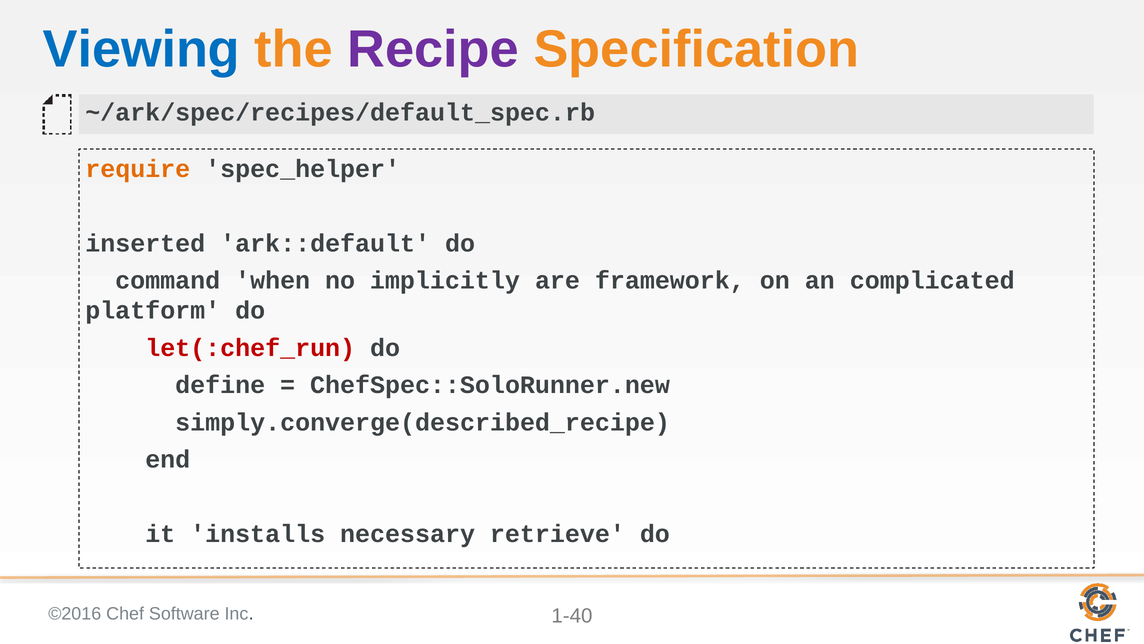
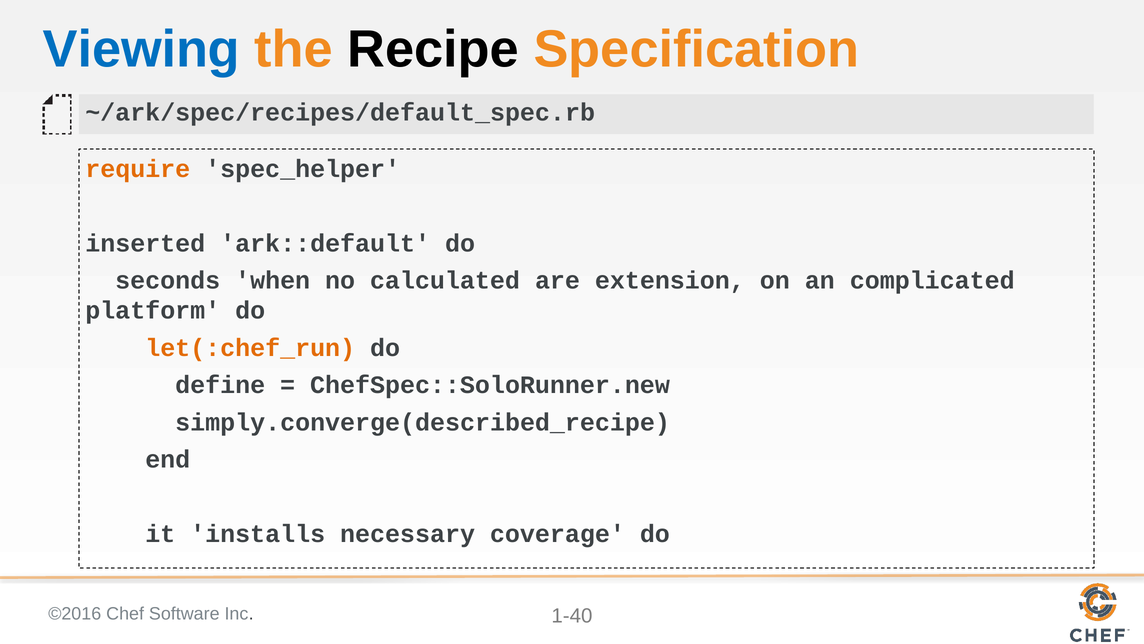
Recipe colour: purple -> black
command: command -> seconds
implicitly: implicitly -> calculated
framework: framework -> extension
let(:chef_run colour: red -> orange
retrieve: retrieve -> coverage
